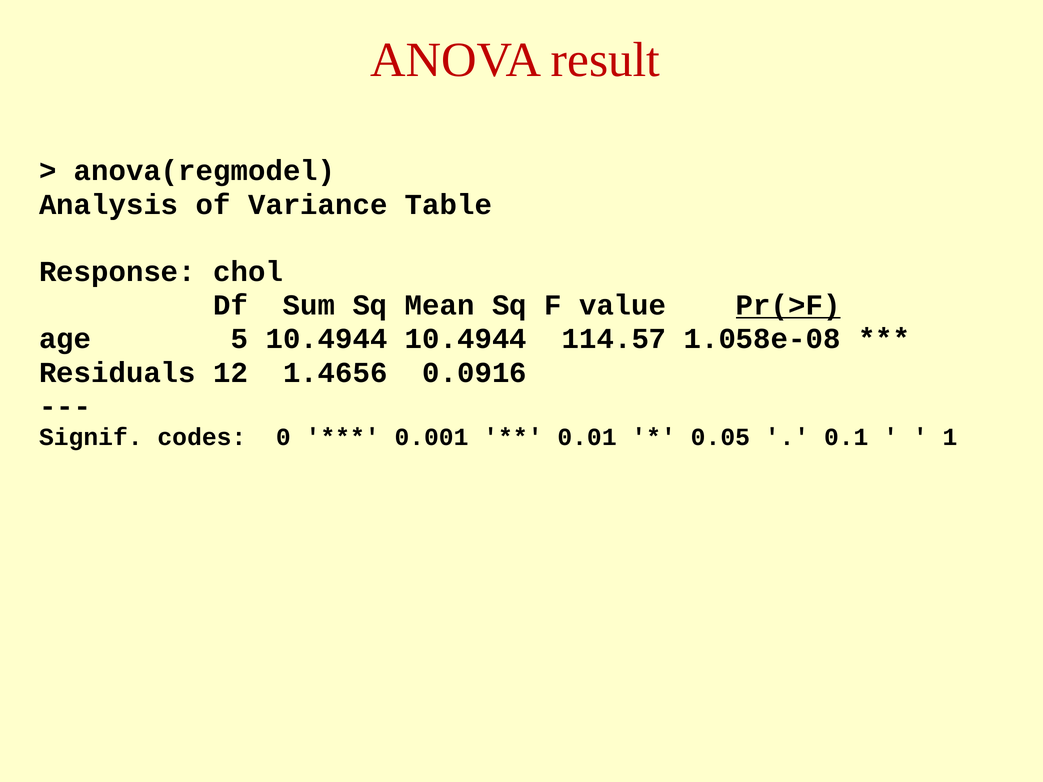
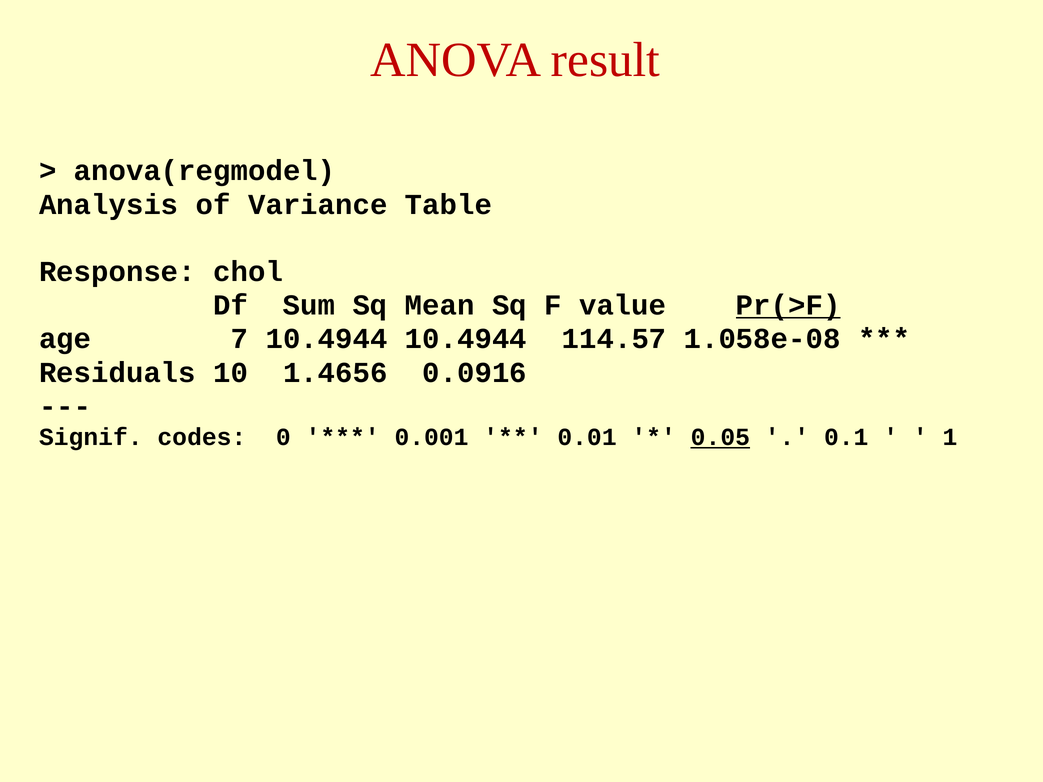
5: 5 -> 7
12: 12 -> 10
0.05 underline: none -> present
